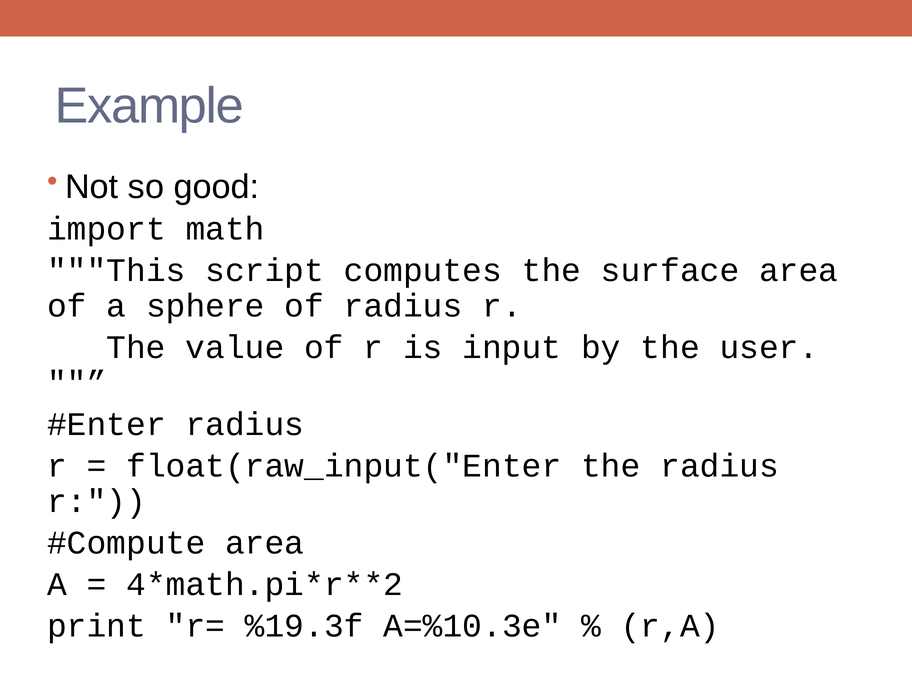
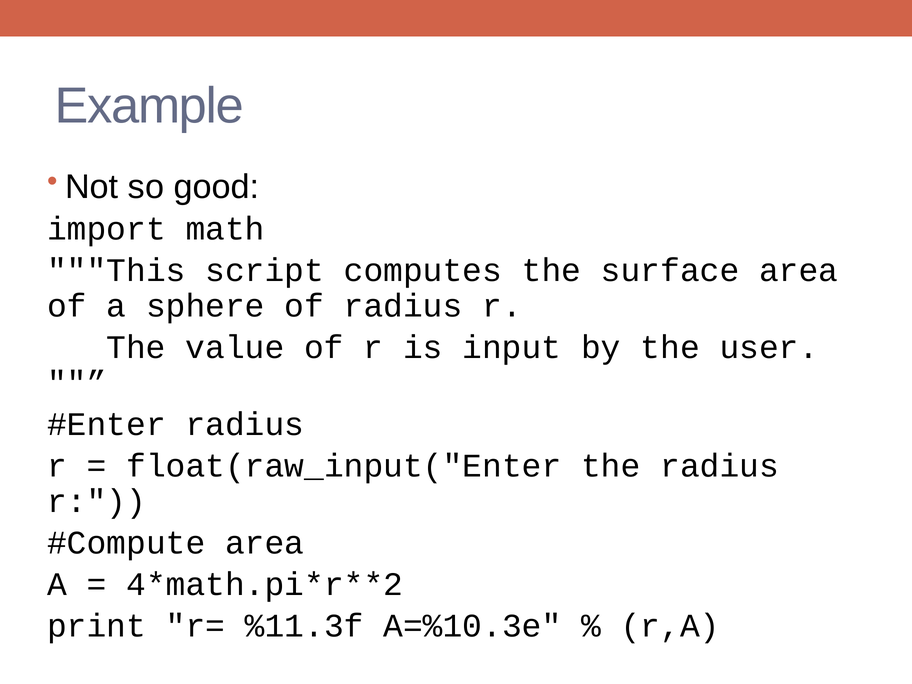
%19.3f: %19.3f -> %11.3f
